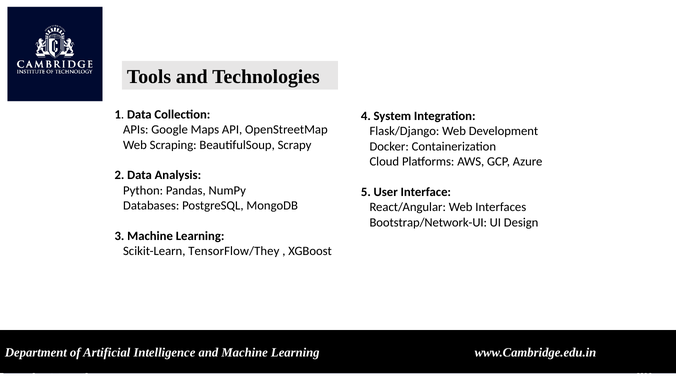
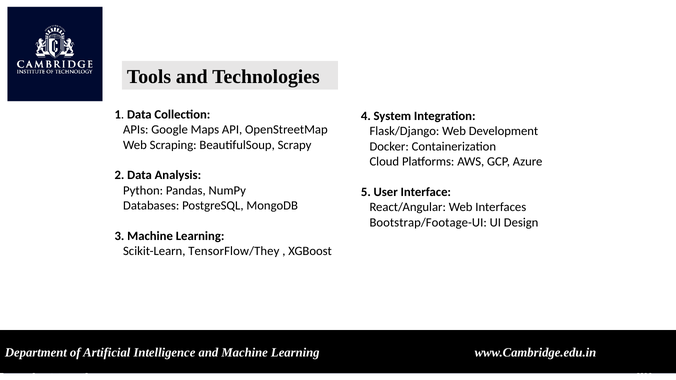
Bootstrap/Network-UI: Bootstrap/Network-UI -> Bootstrap/Footage-UI
